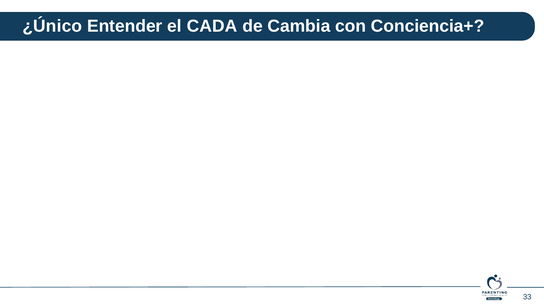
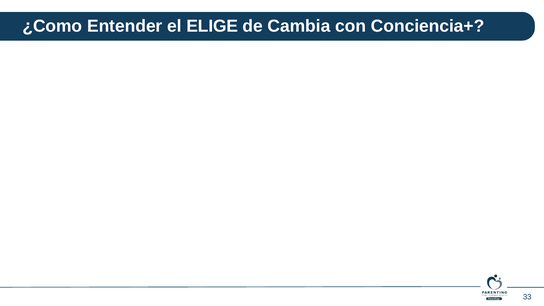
¿Único: ¿Único -> ¿Como
CADA: CADA -> ELIGE
